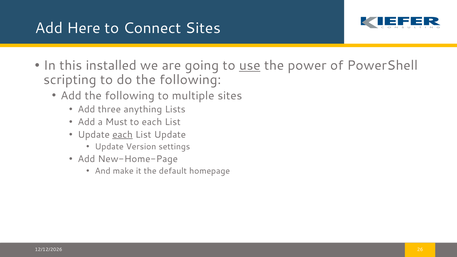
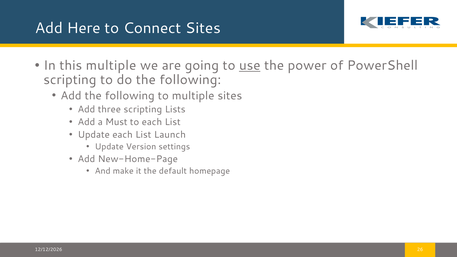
this installed: installed -> multiple
three anything: anything -> scripting
each at (123, 135) underline: present -> none
List Update: Update -> Launch
